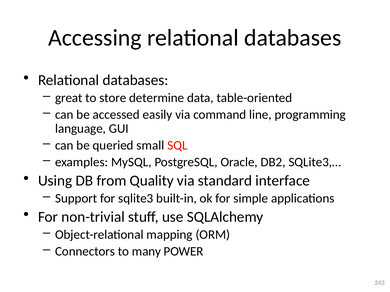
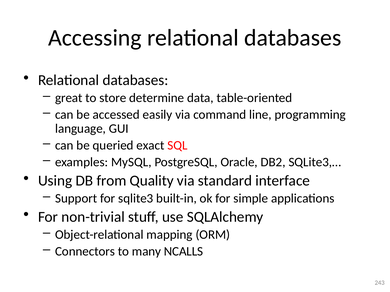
small: small -> exact
POWER: POWER -> NCALLS
